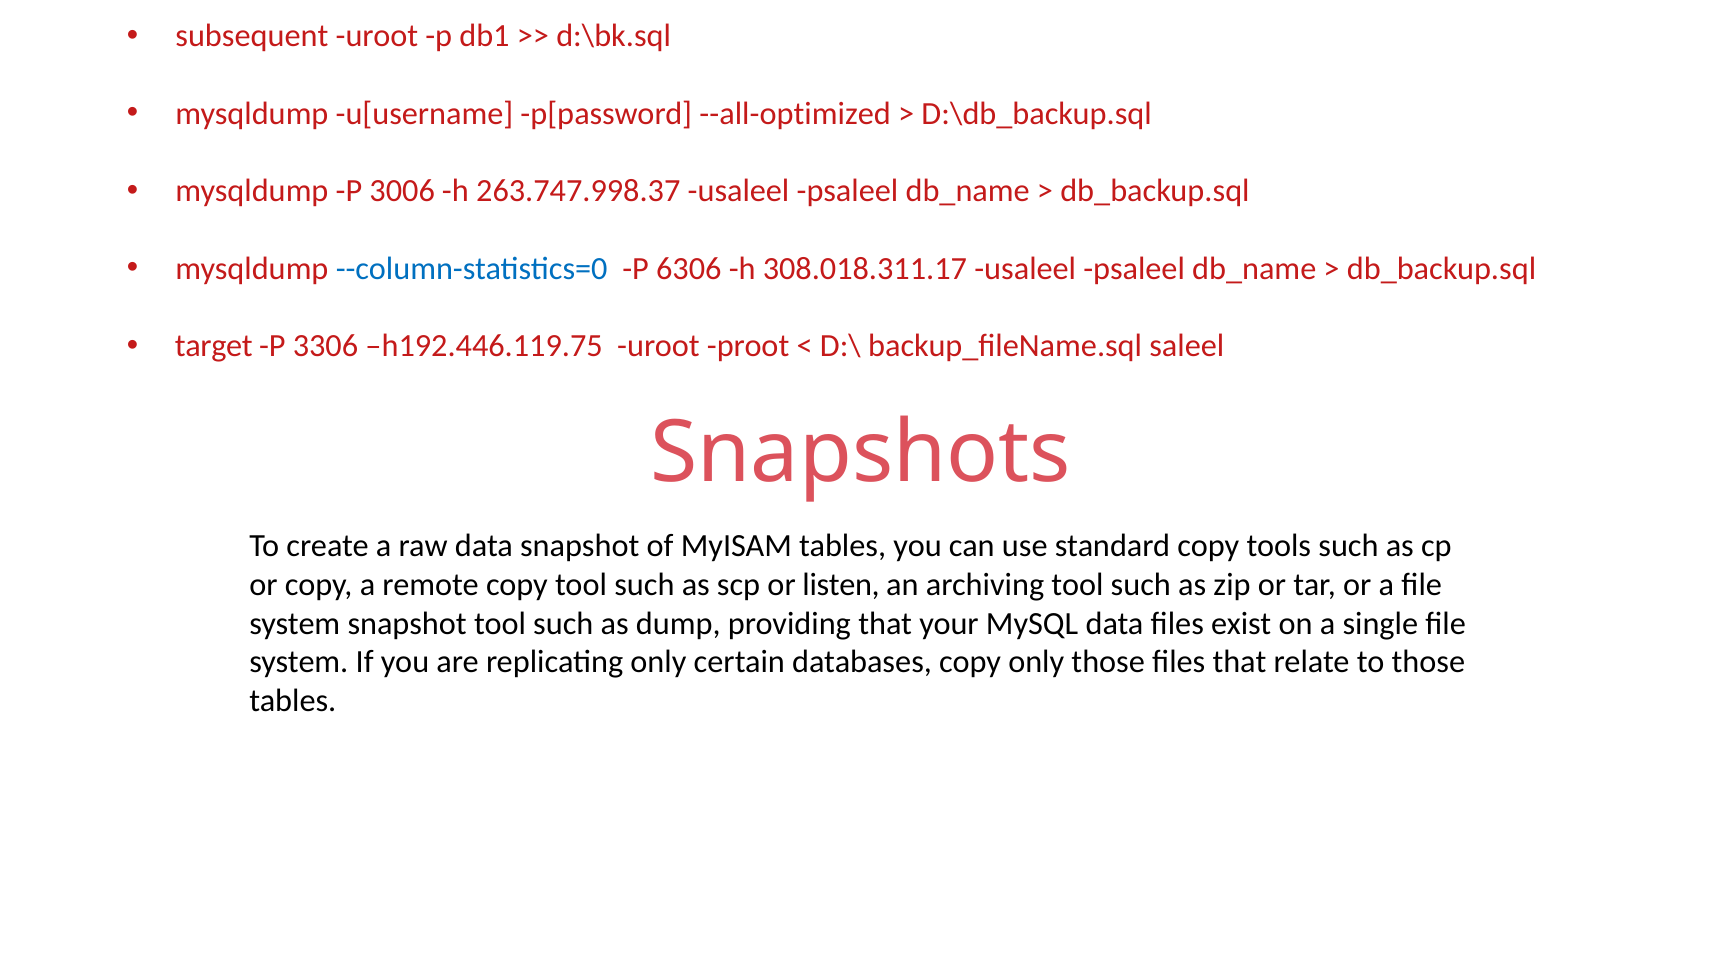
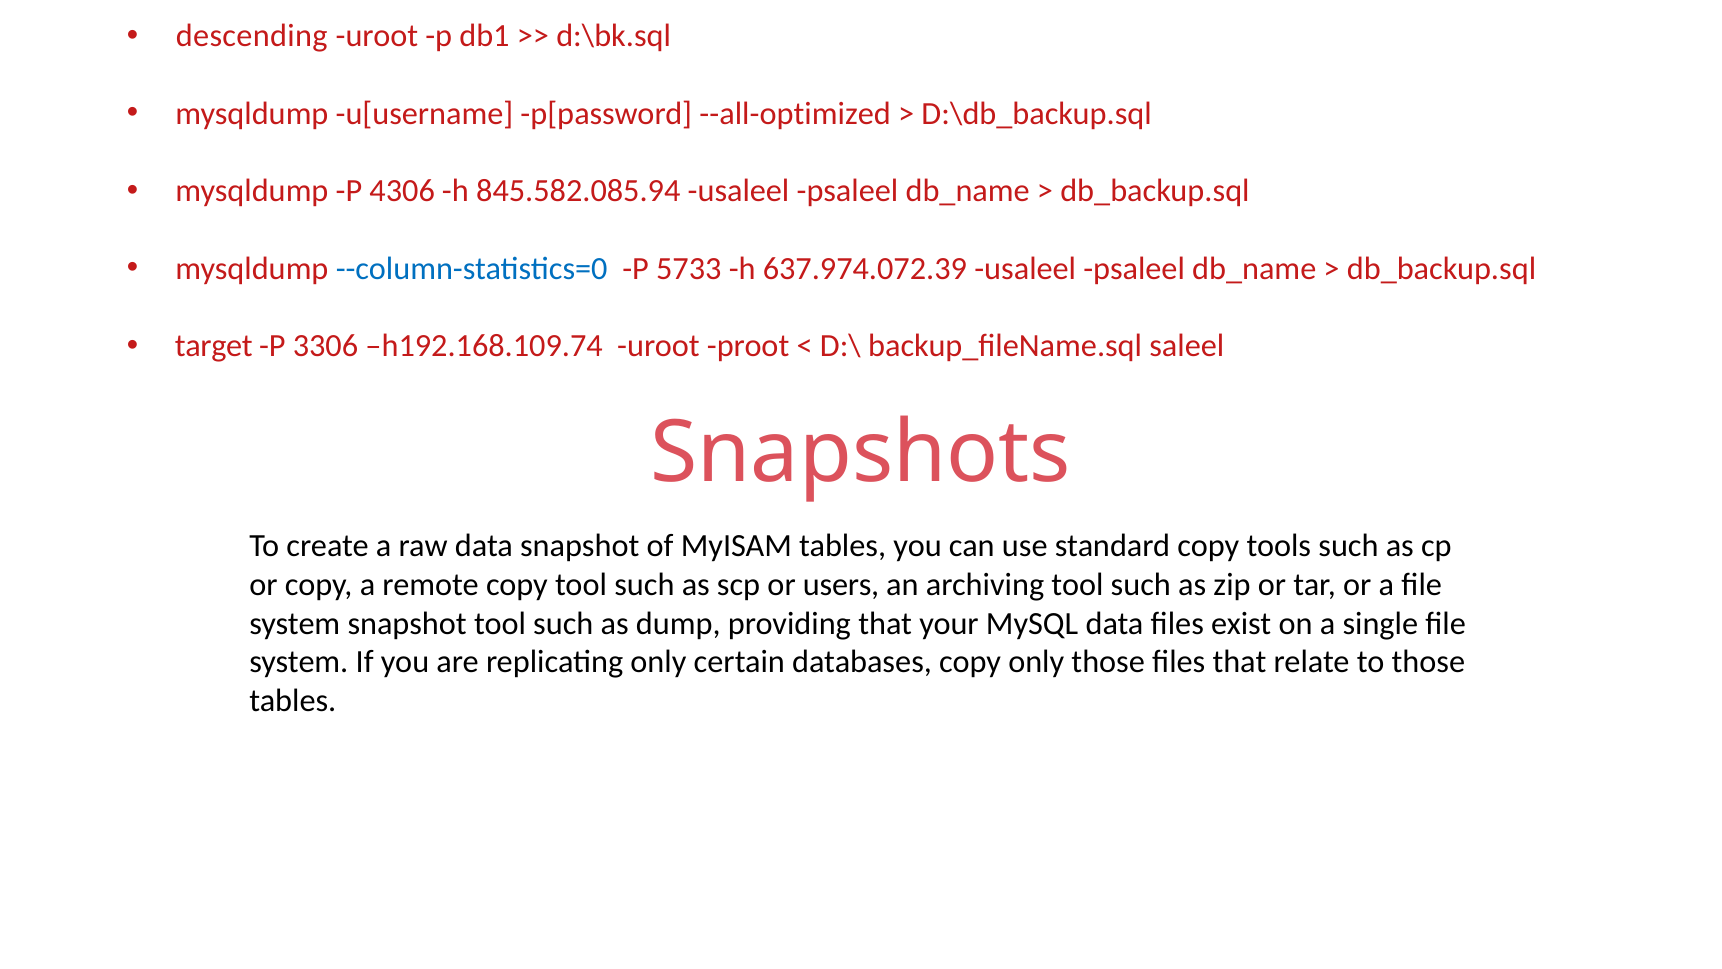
subsequent: subsequent -> descending
3006: 3006 -> 4306
263.747.998.37: 263.747.998.37 -> 845.582.085.94
6306: 6306 -> 5733
308.018.311.17: 308.018.311.17 -> 637.974.072.39
h192.446.119.75: h192.446.119.75 -> h192.168.109.74
listen: listen -> users
